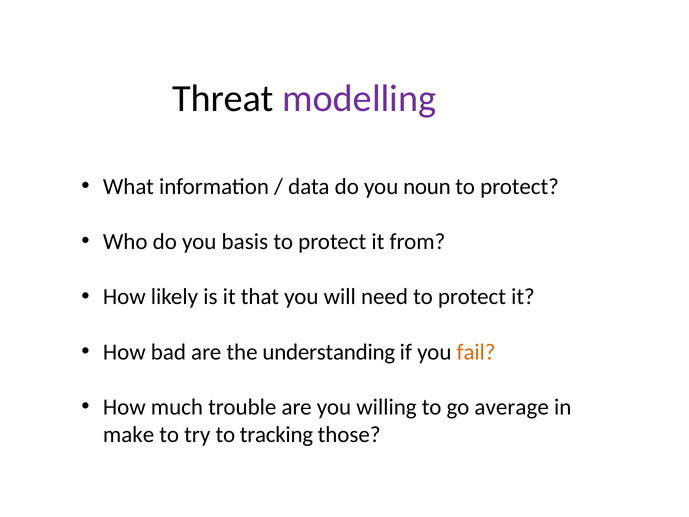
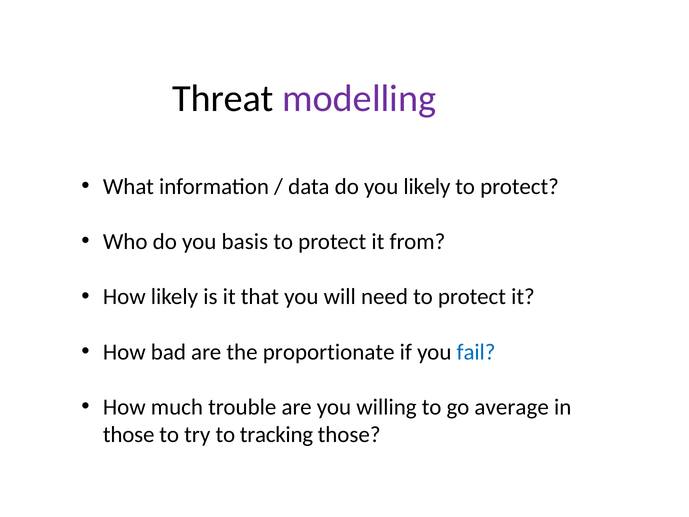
you noun: noun -> likely
understanding: understanding -> proportionate
fail colour: orange -> blue
make at (129, 434): make -> those
